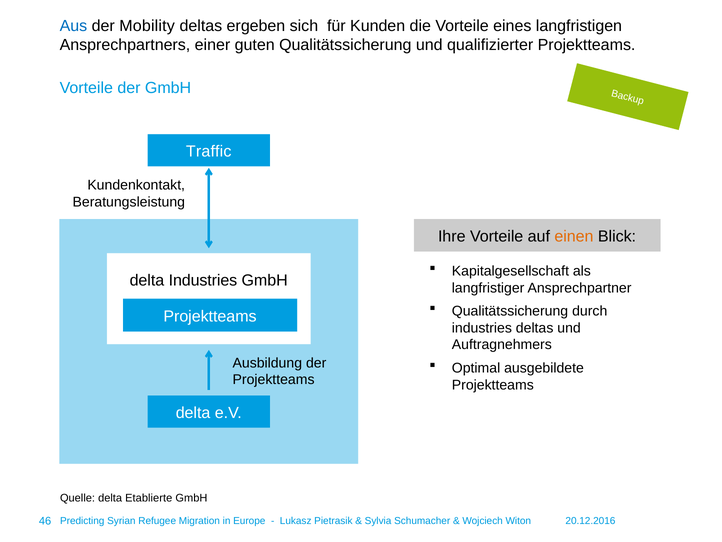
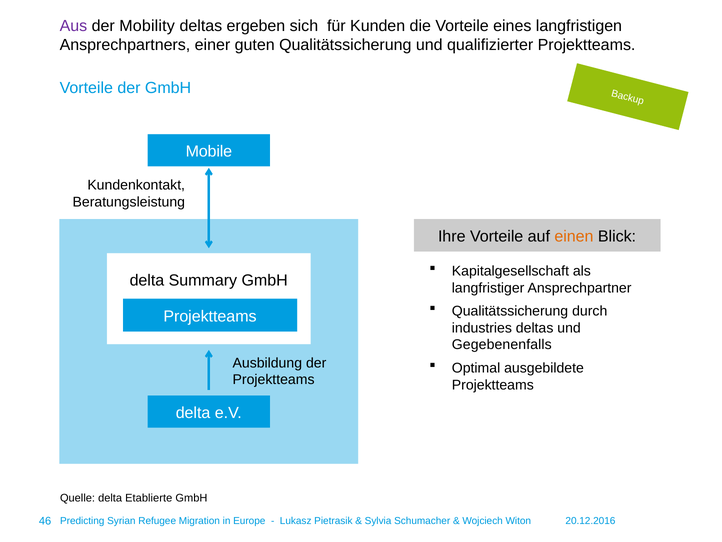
Aus colour: blue -> purple
Traffic: Traffic -> Mobile
delta Industries: Industries -> Summary
Auftragnehmers: Auftragnehmers -> Gegebenenfalls
